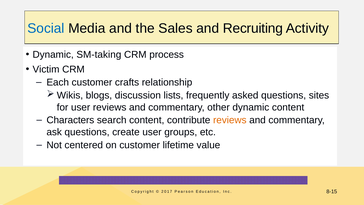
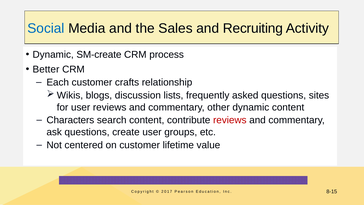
SM-taking: SM-taking -> SM-create
Victim: Victim -> Better
reviews at (230, 120) colour: orange -> red
